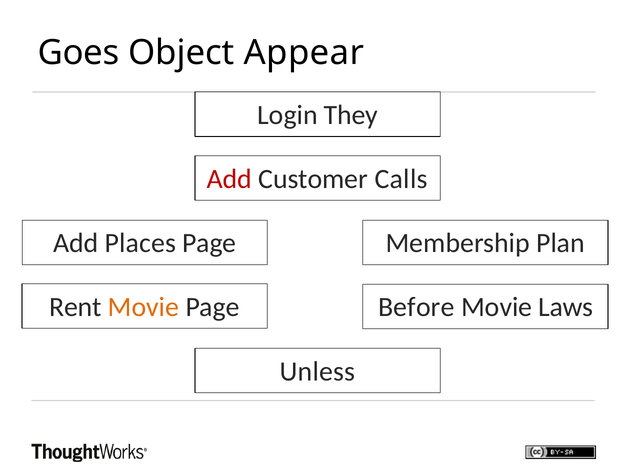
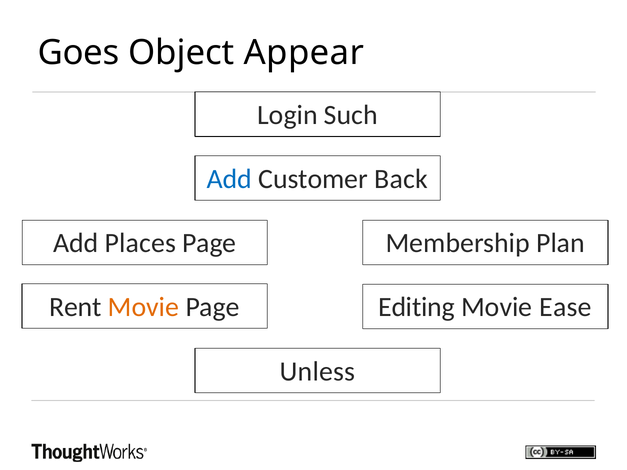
They: They -> Such
Add at (229, 179) colour: red -> blue
Calls: Calls -> Back
Before: Before -> Editing
Laws: Laws -> Ease
